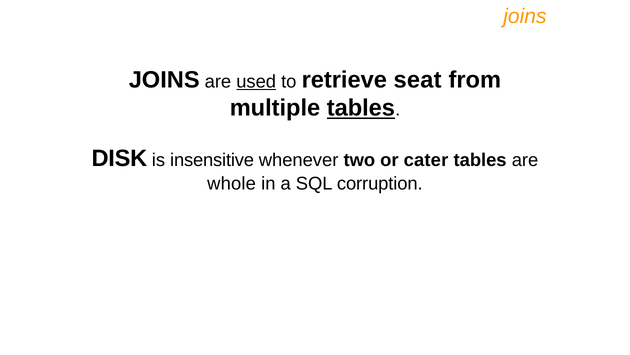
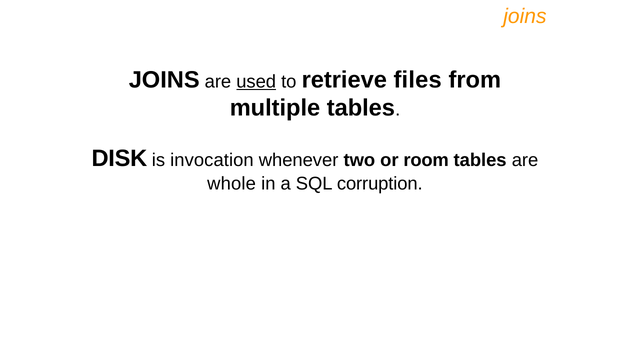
seat: seat -> files
tables at (361, 108) underline: present -> none
insensitive: insensitive -> invocation
cater: cater -> room
